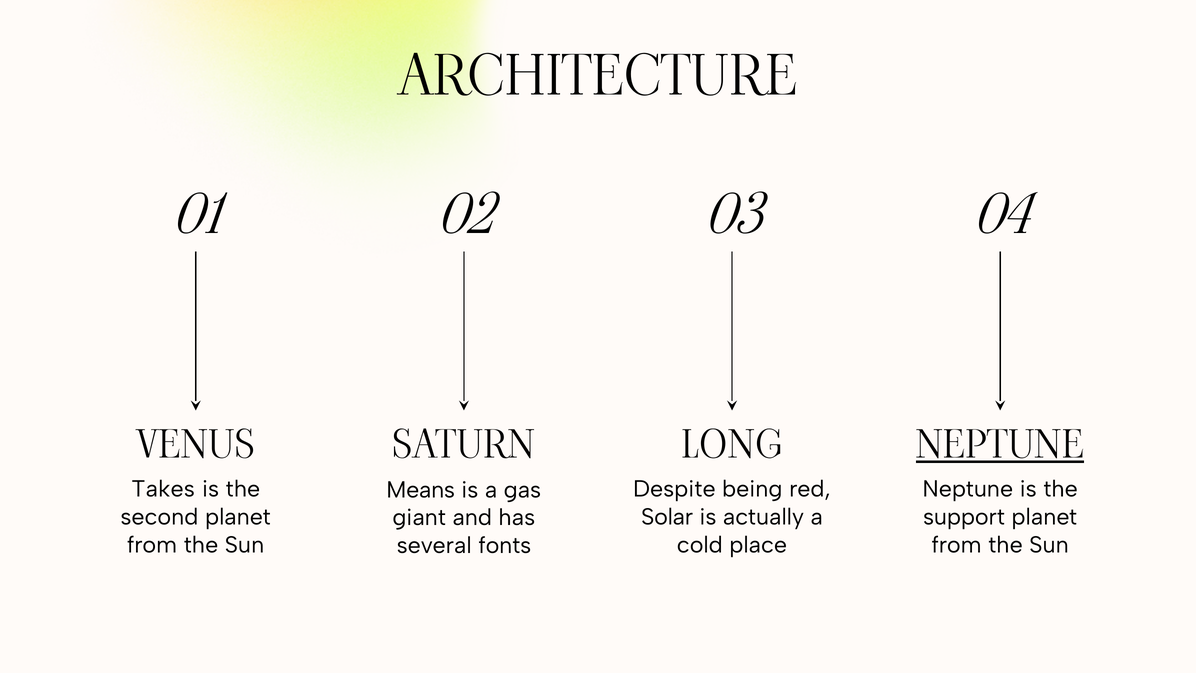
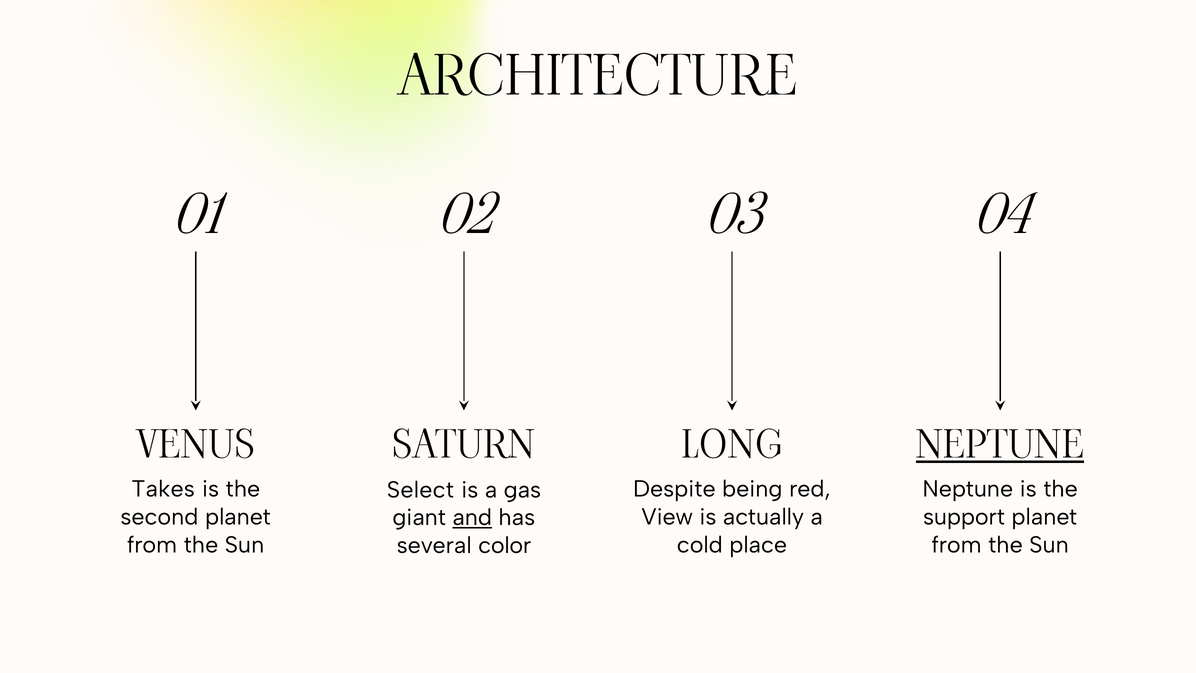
Means: Means -> Select
Solar: Solar -> View
and underline: none -> present
fonts: fonts -> color
